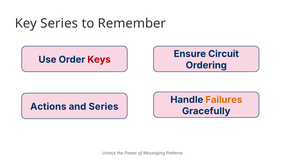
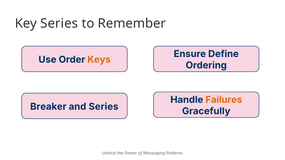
Circuit: Circuit -> Define
Keys colour: red -> orange
Actions: Actions -> Breaker
